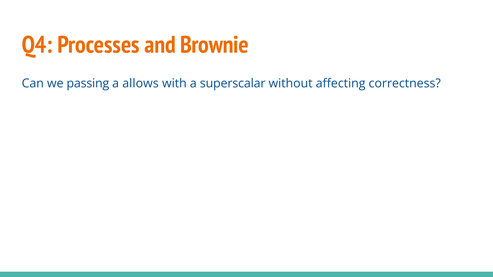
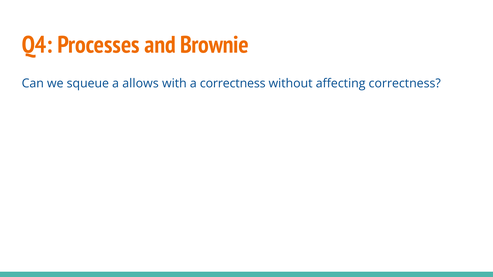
passing: passing -> squeue
a superscalar: superscalar -> correctness
